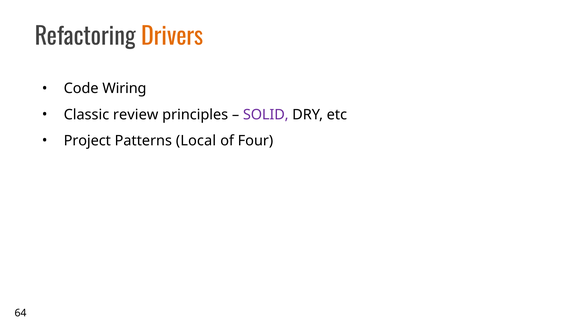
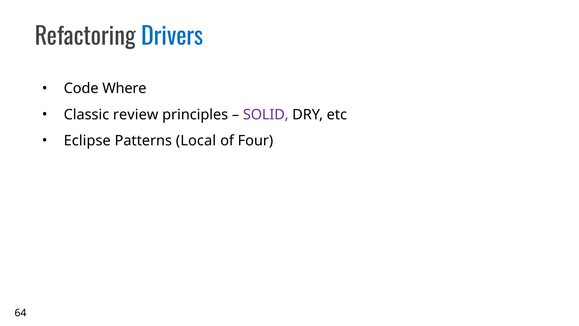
Drivers colour: orange -> blue
Wiring: Wiring -> Where
Project: Project -> Eclipse
